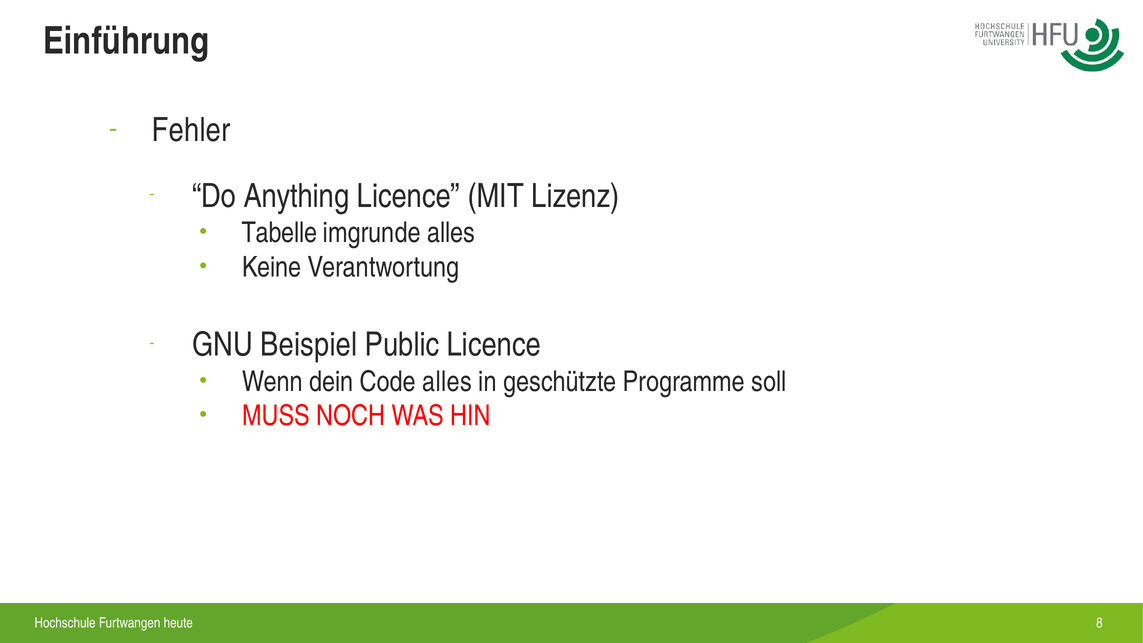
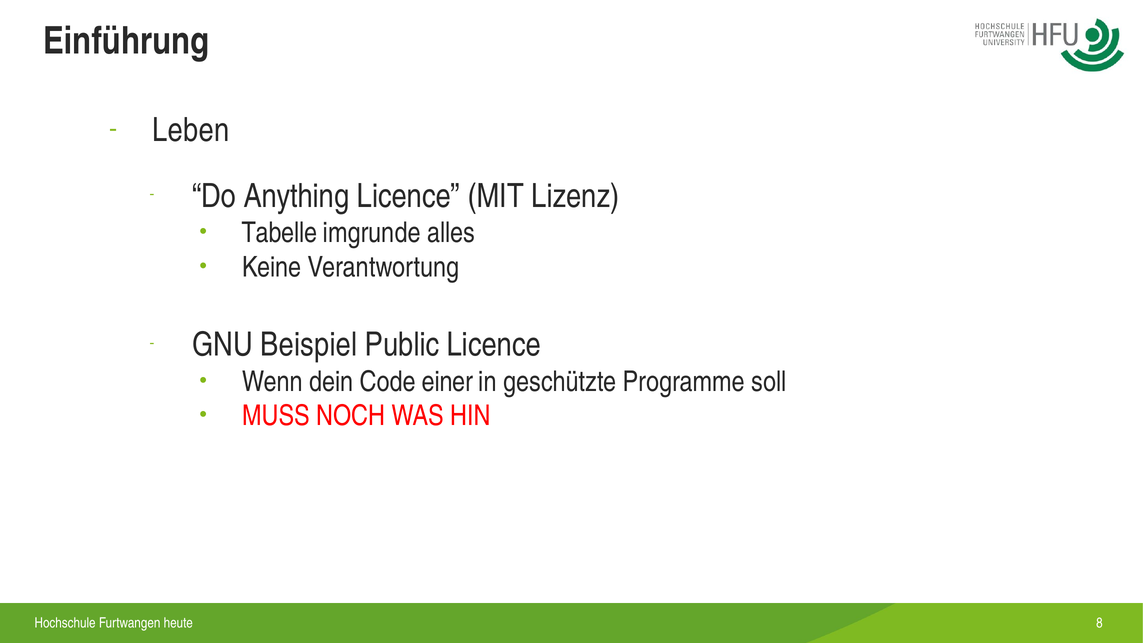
Fehler: Fehler -> Leben
Code alles: alles -> einer
